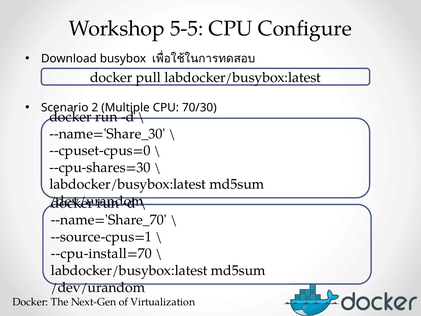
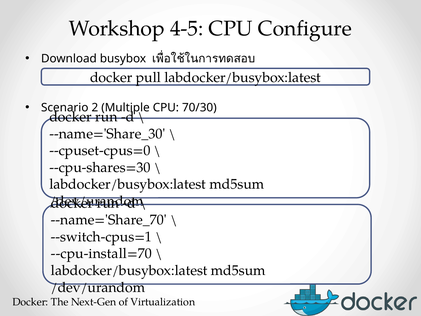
5-5: 5-5 -> 4-5
--source-cpus=1: --source-cpus=1 -> --switch-cpus=1
